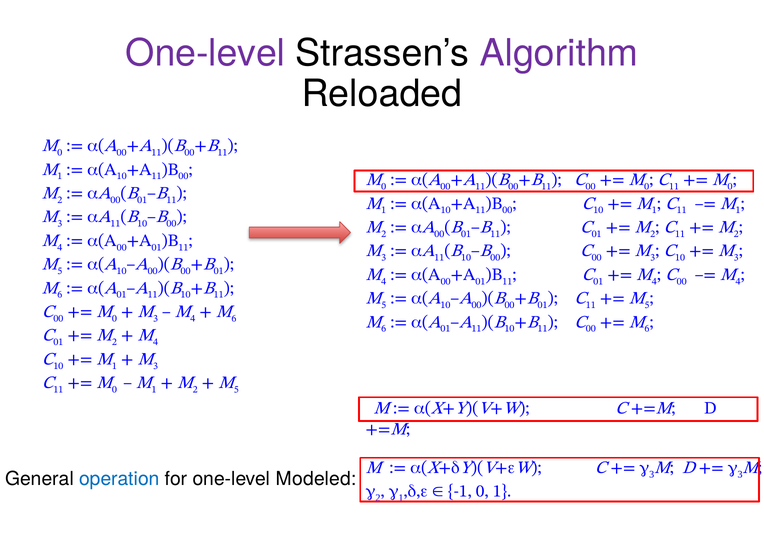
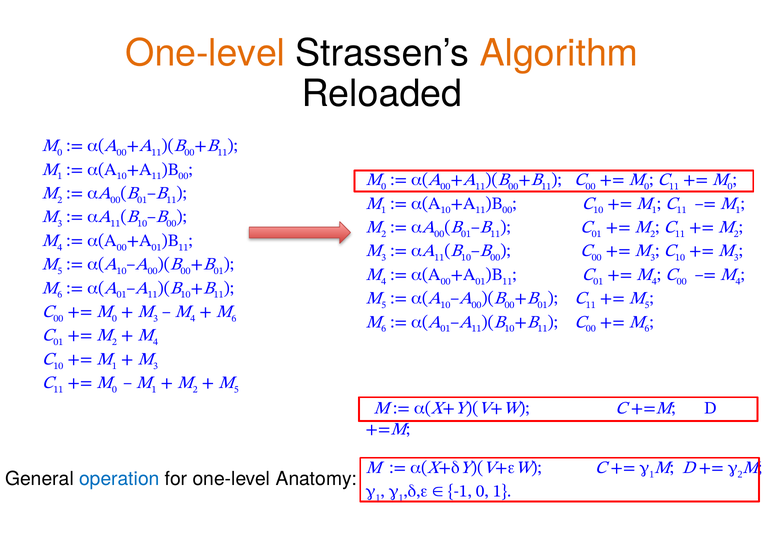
One-level at (205, 53) colour: purple -> orange
Algorithm colour: purple -> orange
3 at (652, 474): 3 -> 1
3 at (740, 474): 3 -> 2
Modeled: Modeled -> Anatomy
2 at (378, 498): 2 -> 1
